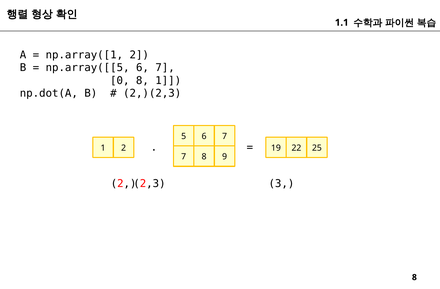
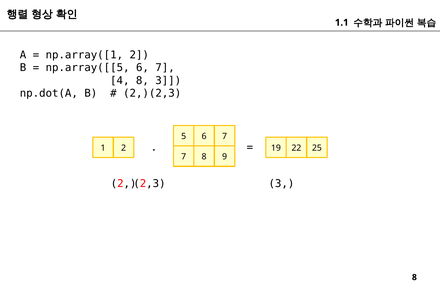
0: 0 -> 4
8 1: 1 -> 3
